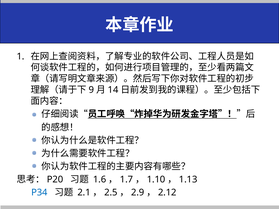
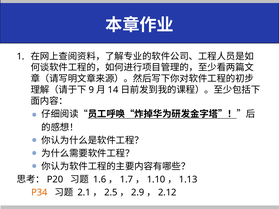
P34 colour: blue -> orange
